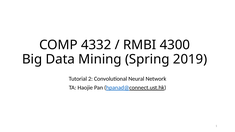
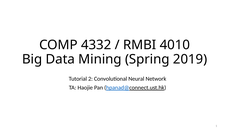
4300: 4300 -> 4010
